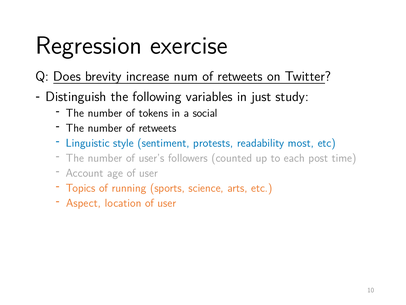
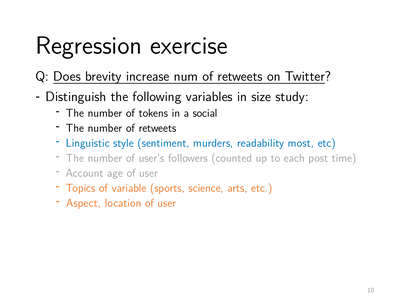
just: just -> size
protests: protests -> murders
running: running -> variable
